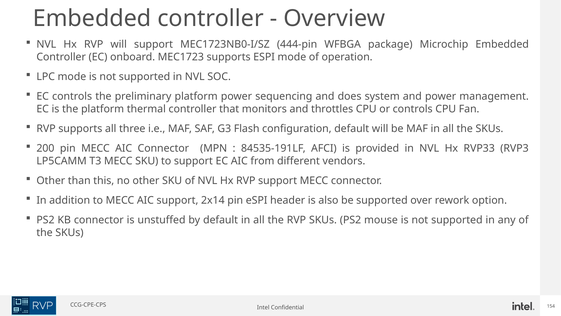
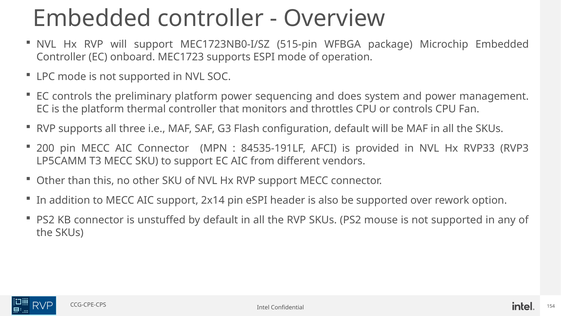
444-pin: 444-pin -> 515-pin
